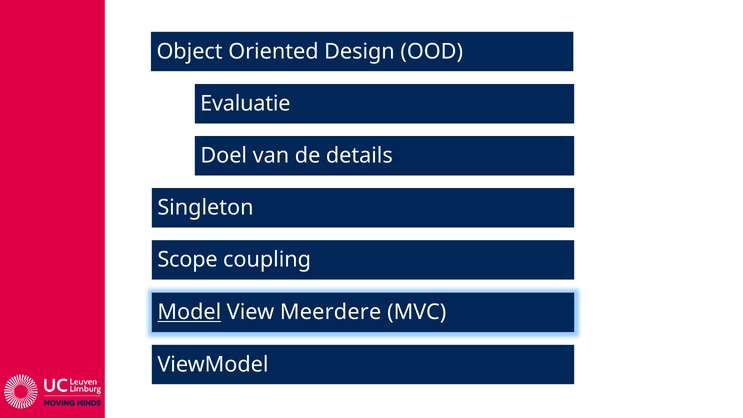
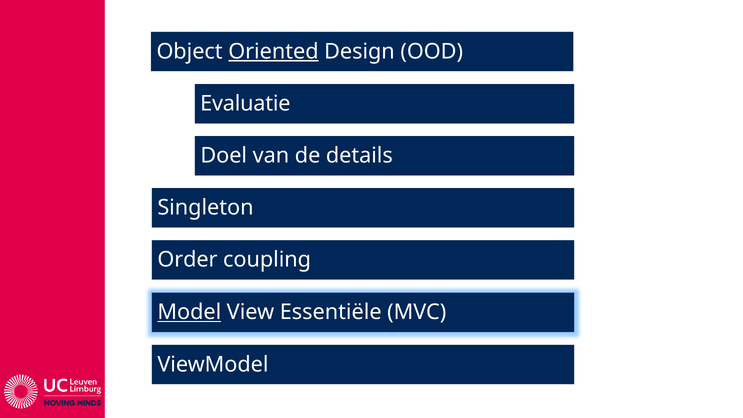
Oriented underline: none -> present
Scope: Scope -> Order
Meerdere: Meerdere -> Essentiële
